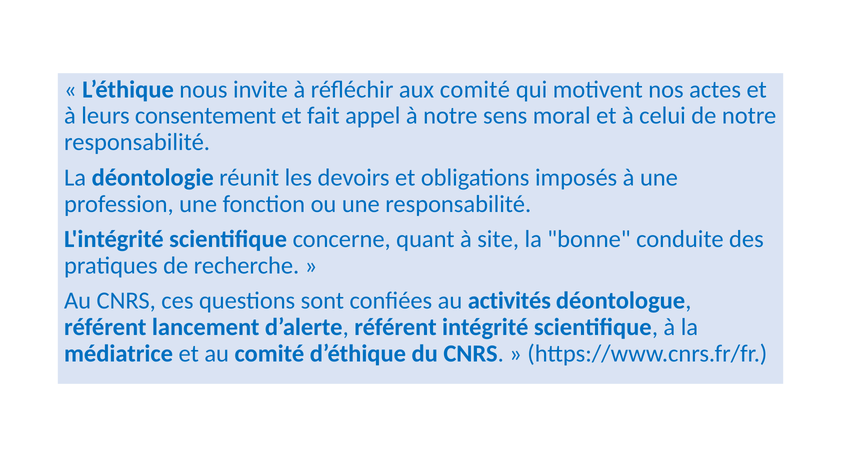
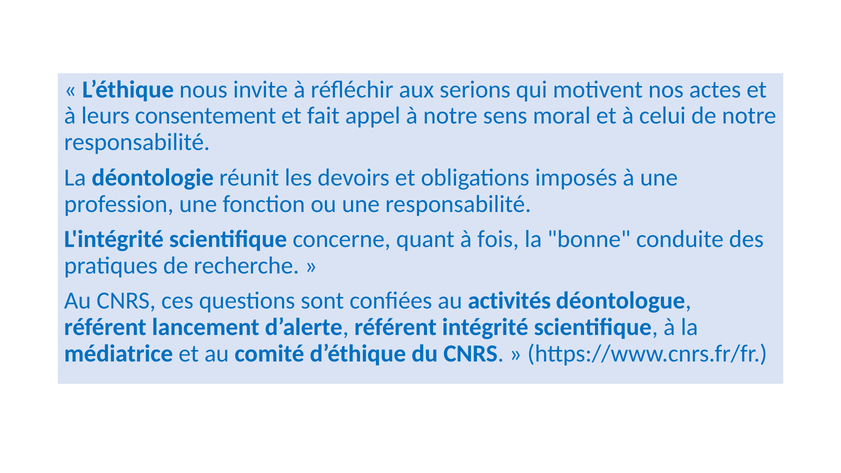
aux comité: comité -> serions
site: site -> fois
